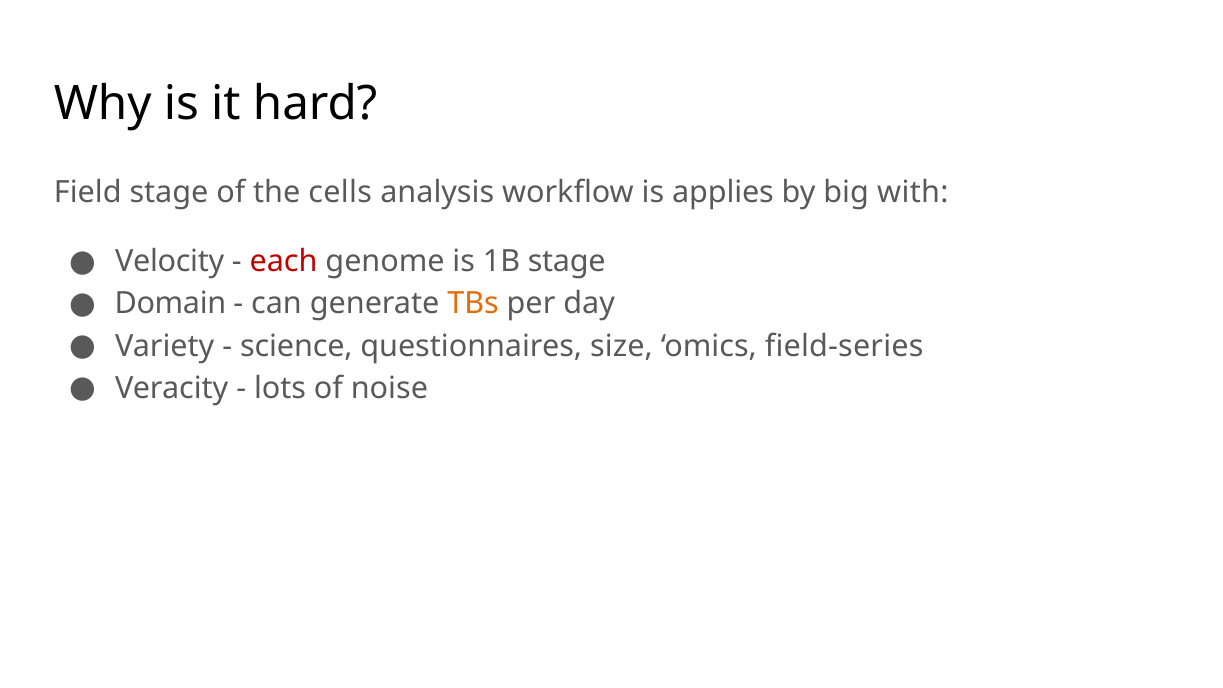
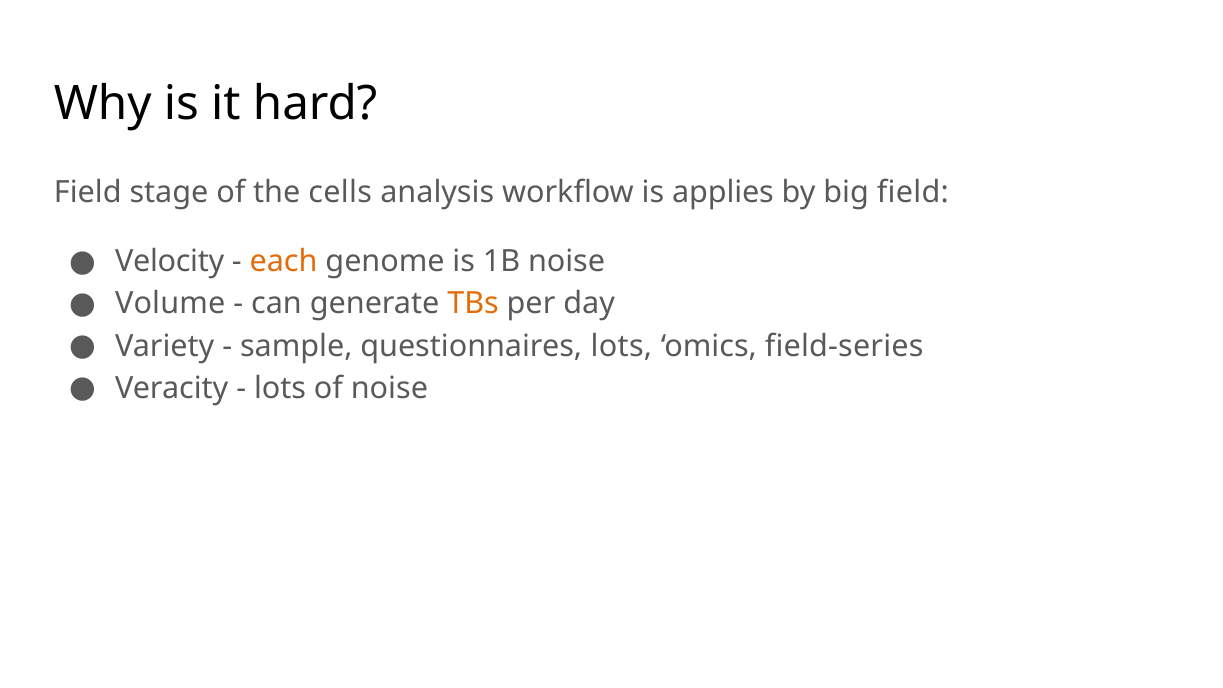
big with: with -> field
each colour: red -> orange
1B stage: stage -> noise
Domain: Domain -> Volume
science: science -> sample
questionnaires size: size -> lots
